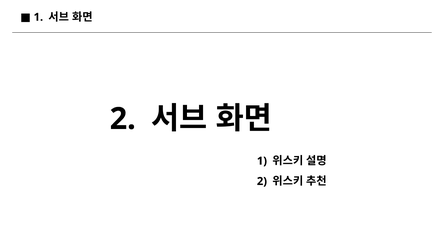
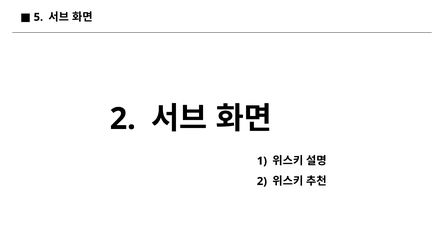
1 at (38, 17): 1 -> 5
